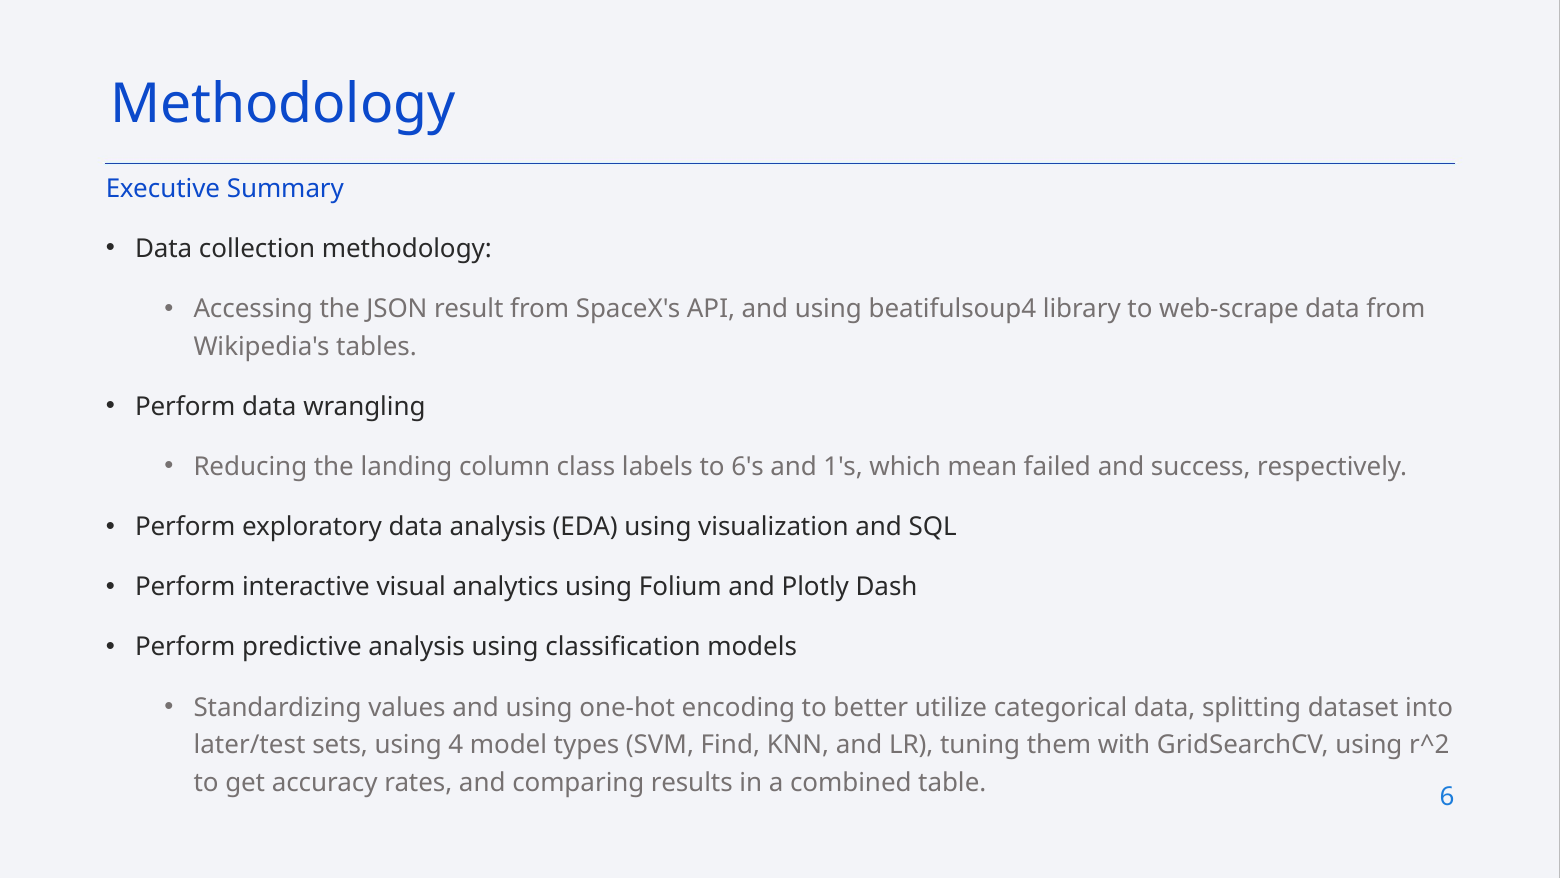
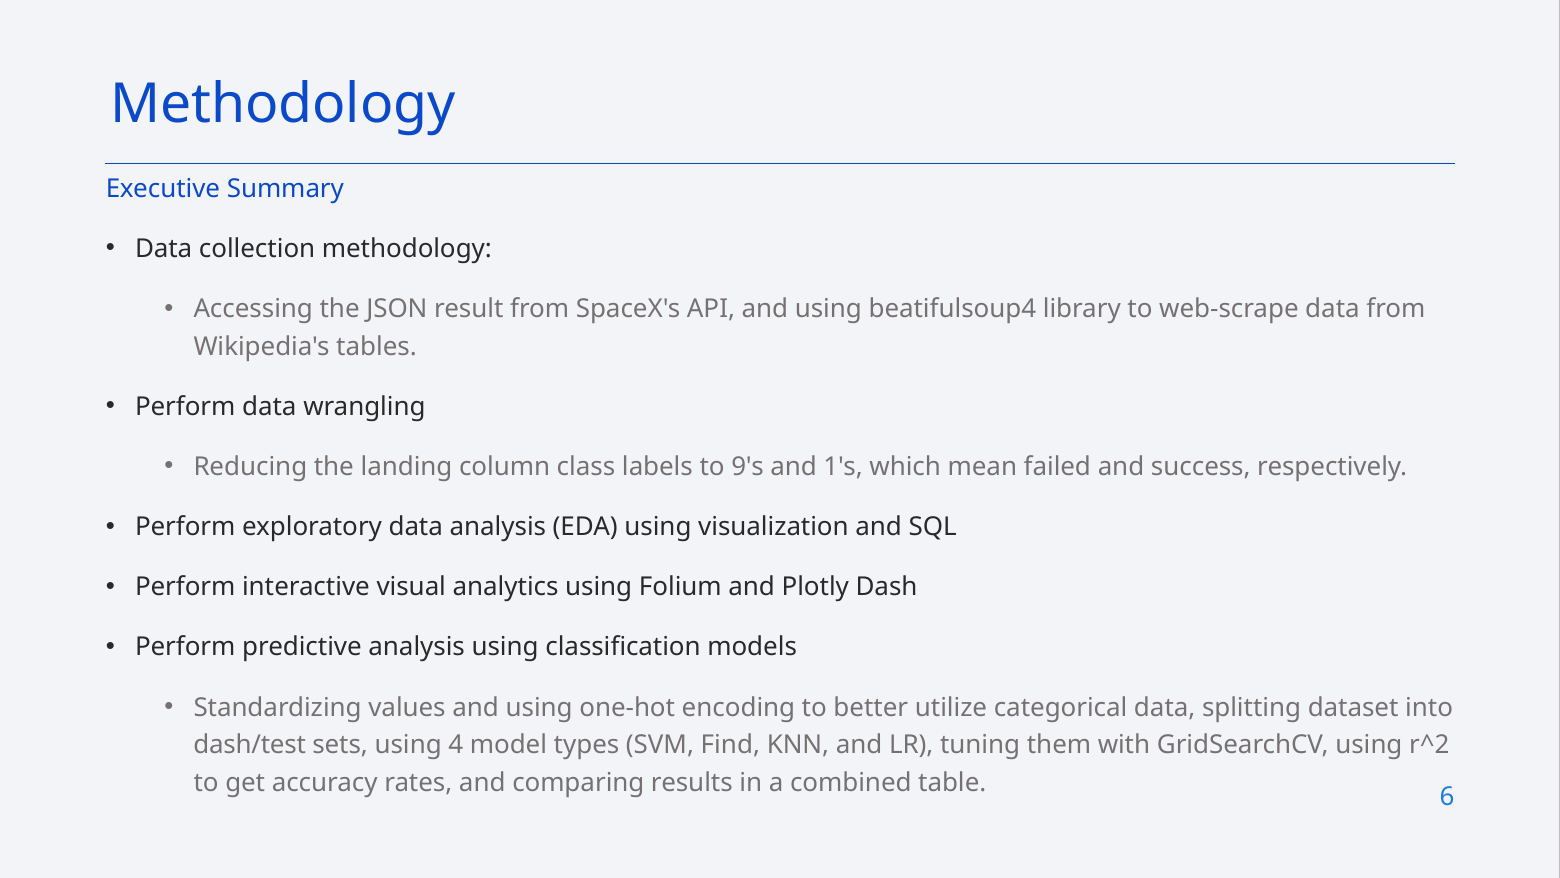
6's: 6's -> 9's
later/test: later/test -> dash/test
